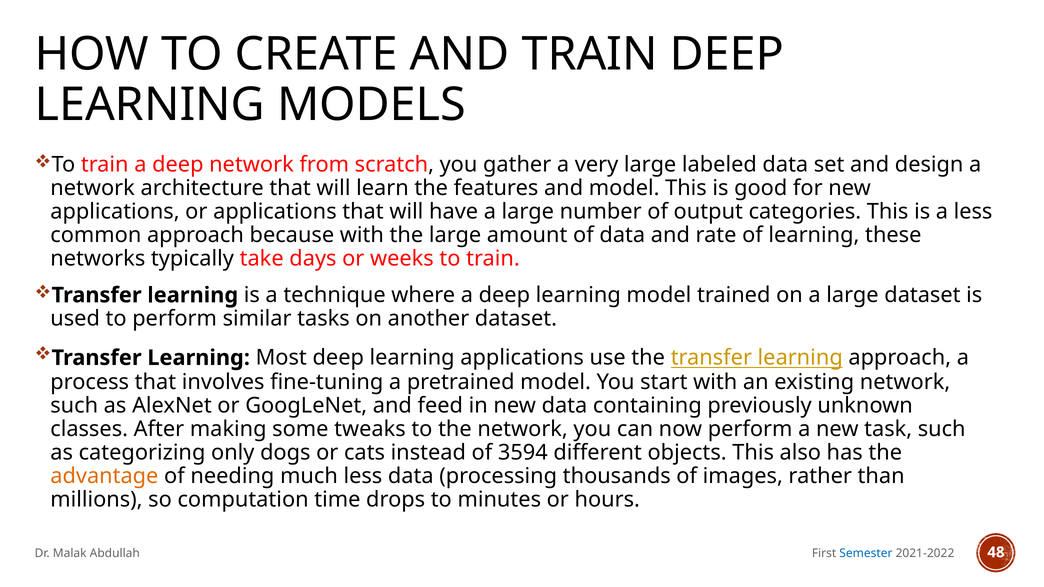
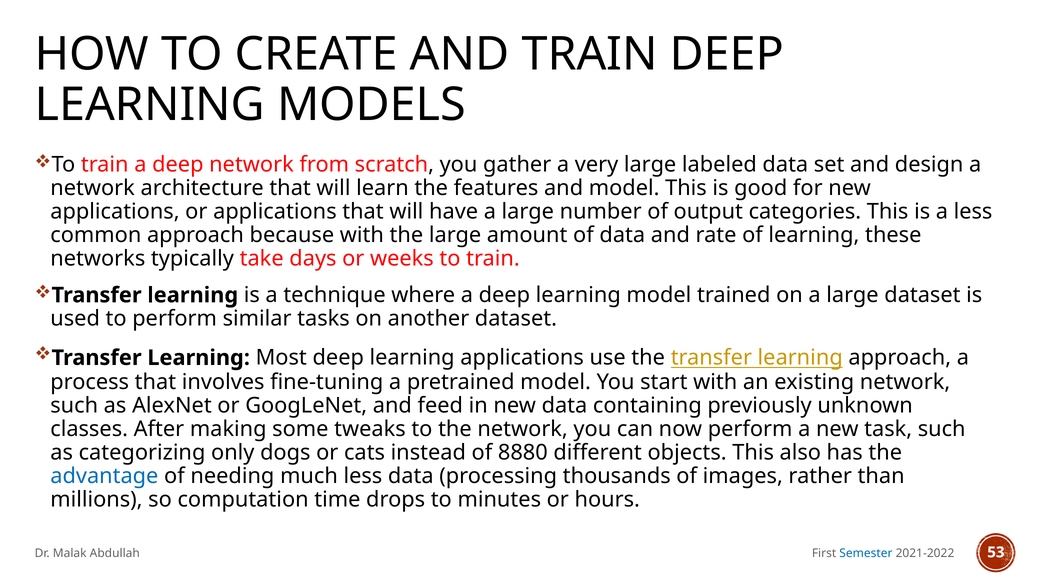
3594: 3594 -> 8880
advantage colour: orange -> blue
48: 48 -> 53
